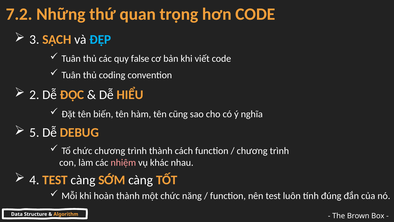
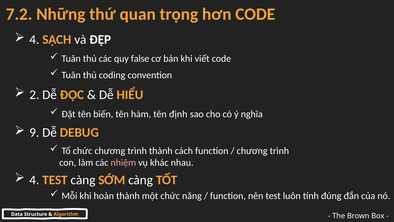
3 at (34, 39): 3 -> 4
ĐẸP colour: light blue -> white
cũng: cũng -> định
5: 5 -> 9
